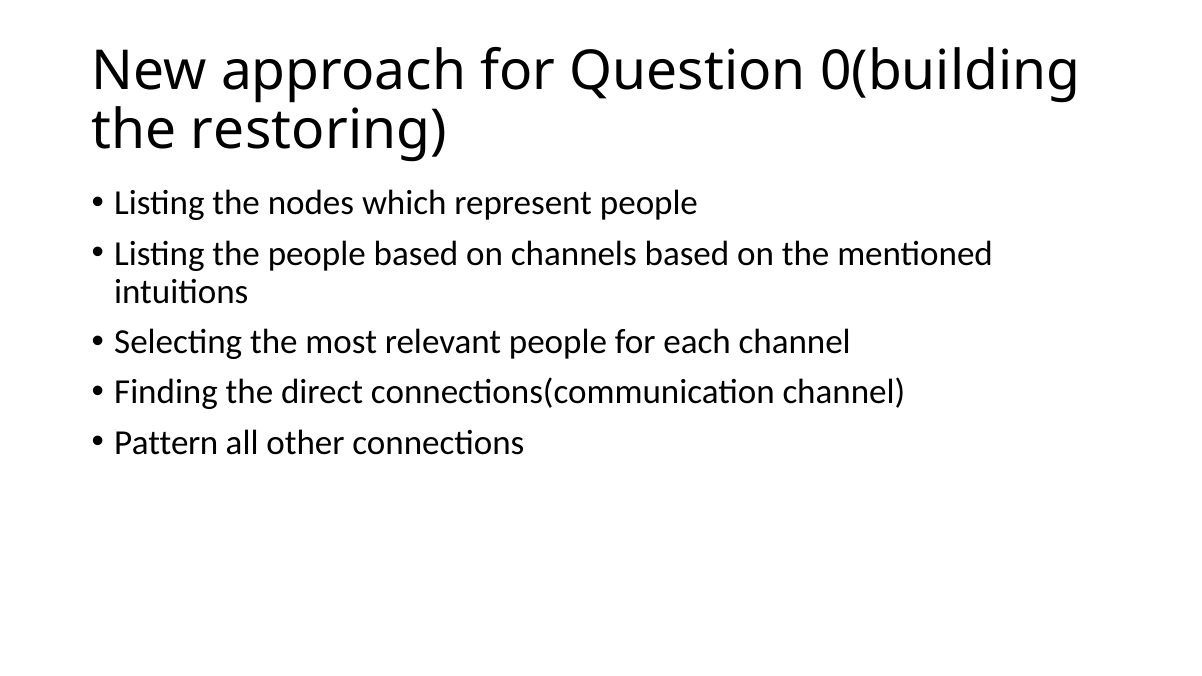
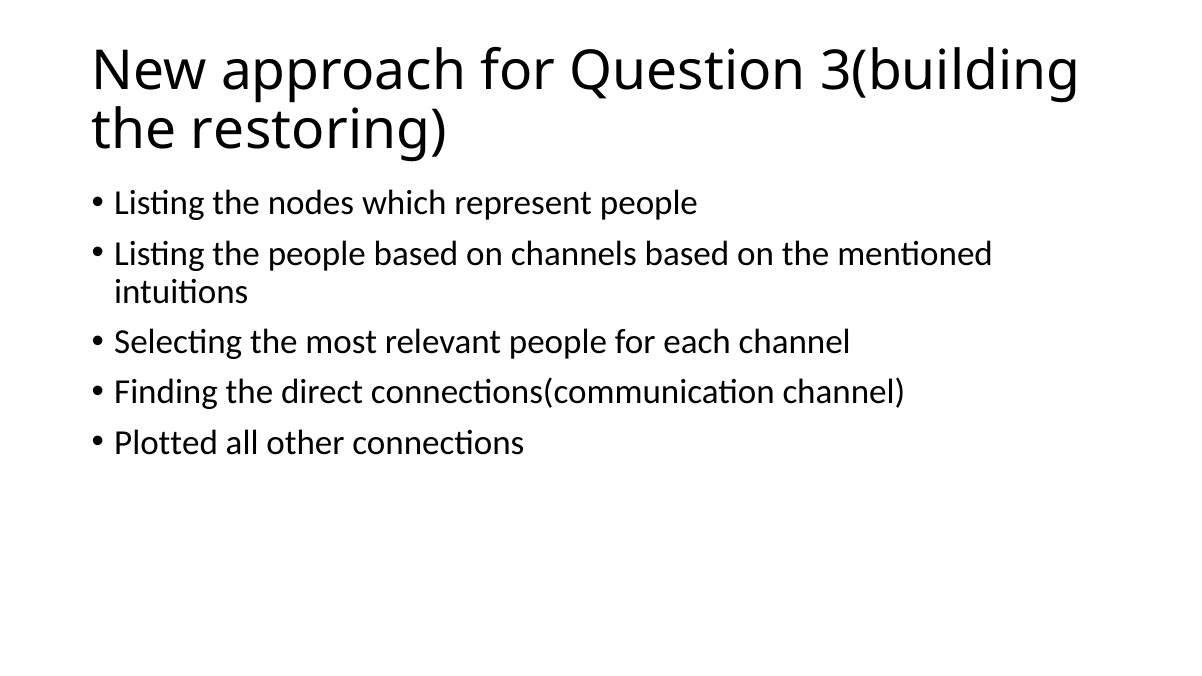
0(building: 0(building -> 3(building
Pattern: Pattern -> Plotted
